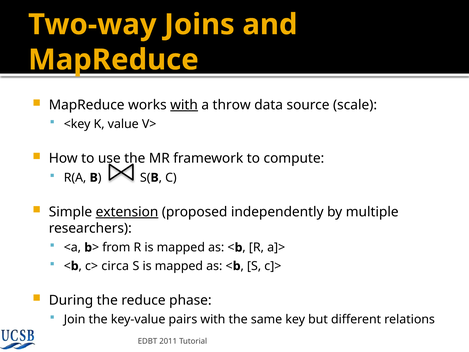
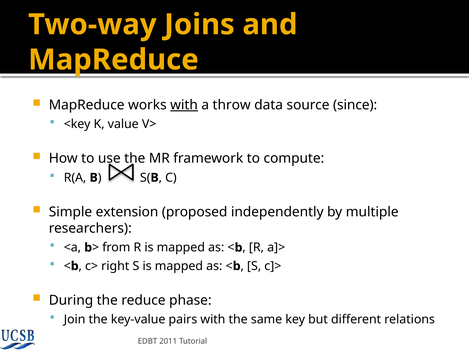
scale: scale -> since
extension underline: present -> none
circa: circa -> right
